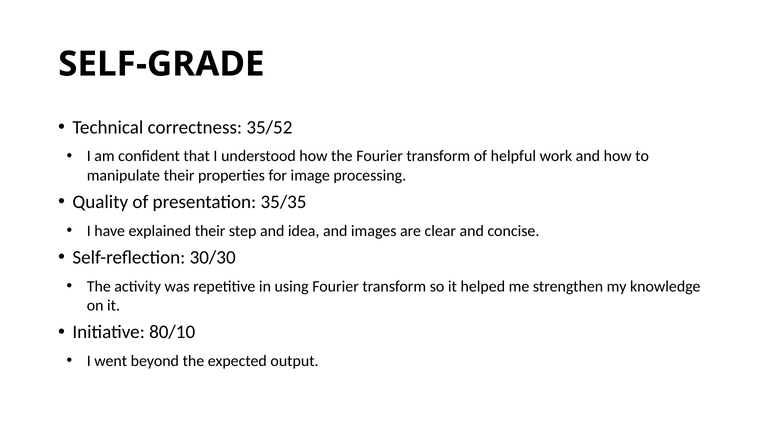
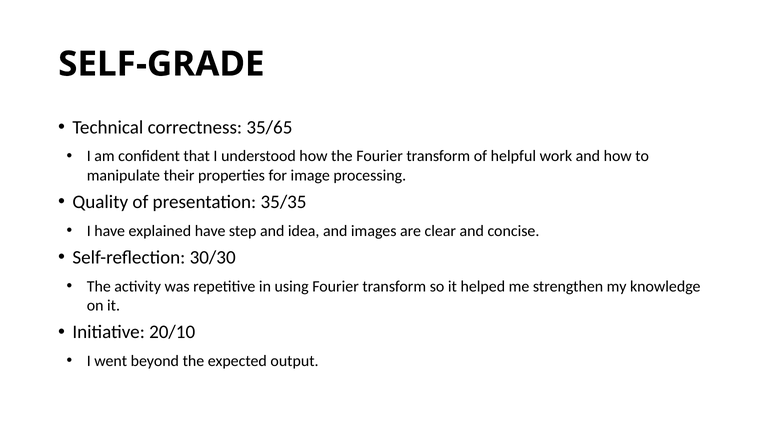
35/52: 35/52 -> 35/65
explained their: their -> have
80/10: 80/10 -> 20/10
